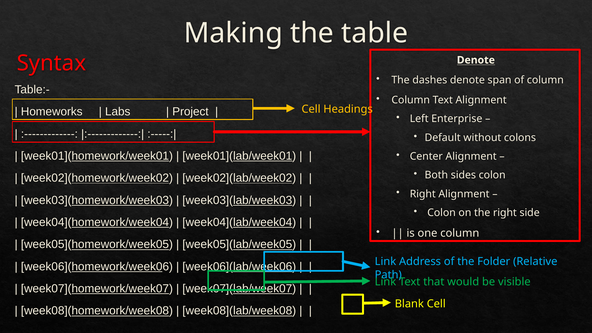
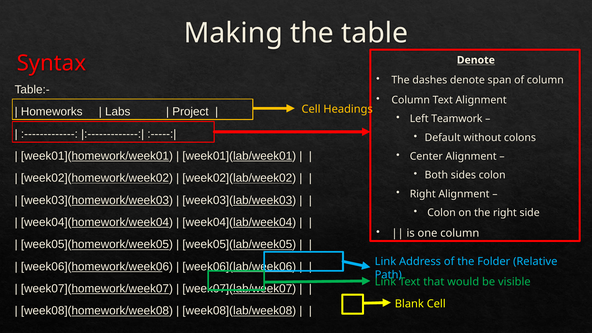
Enterprise: Enterprise -> Teamwork
